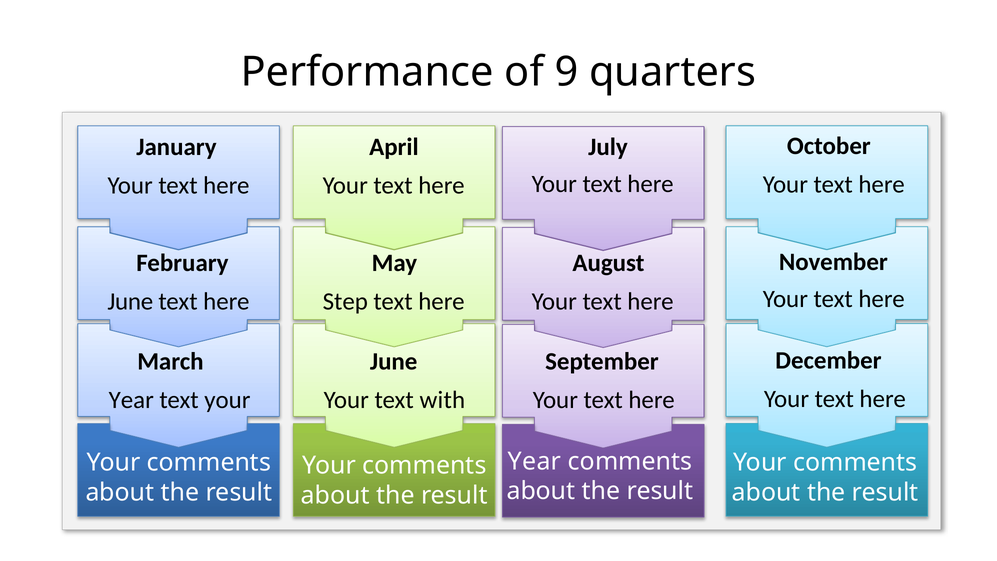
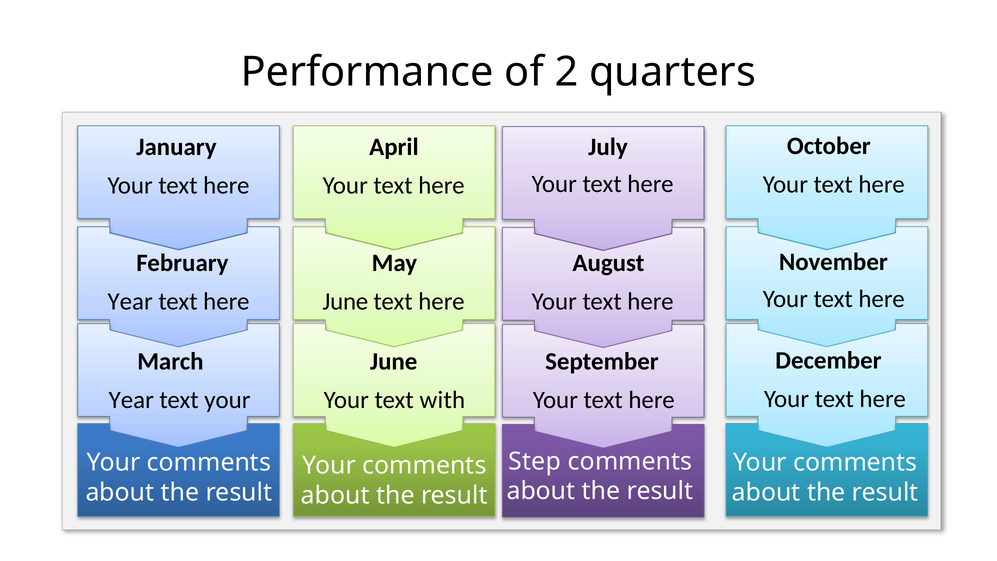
9: 9 -> 2
June at (130, 301): June -> Year
Step at (345, 301): Step -> June
Year at (535, 461): Year -> Step
